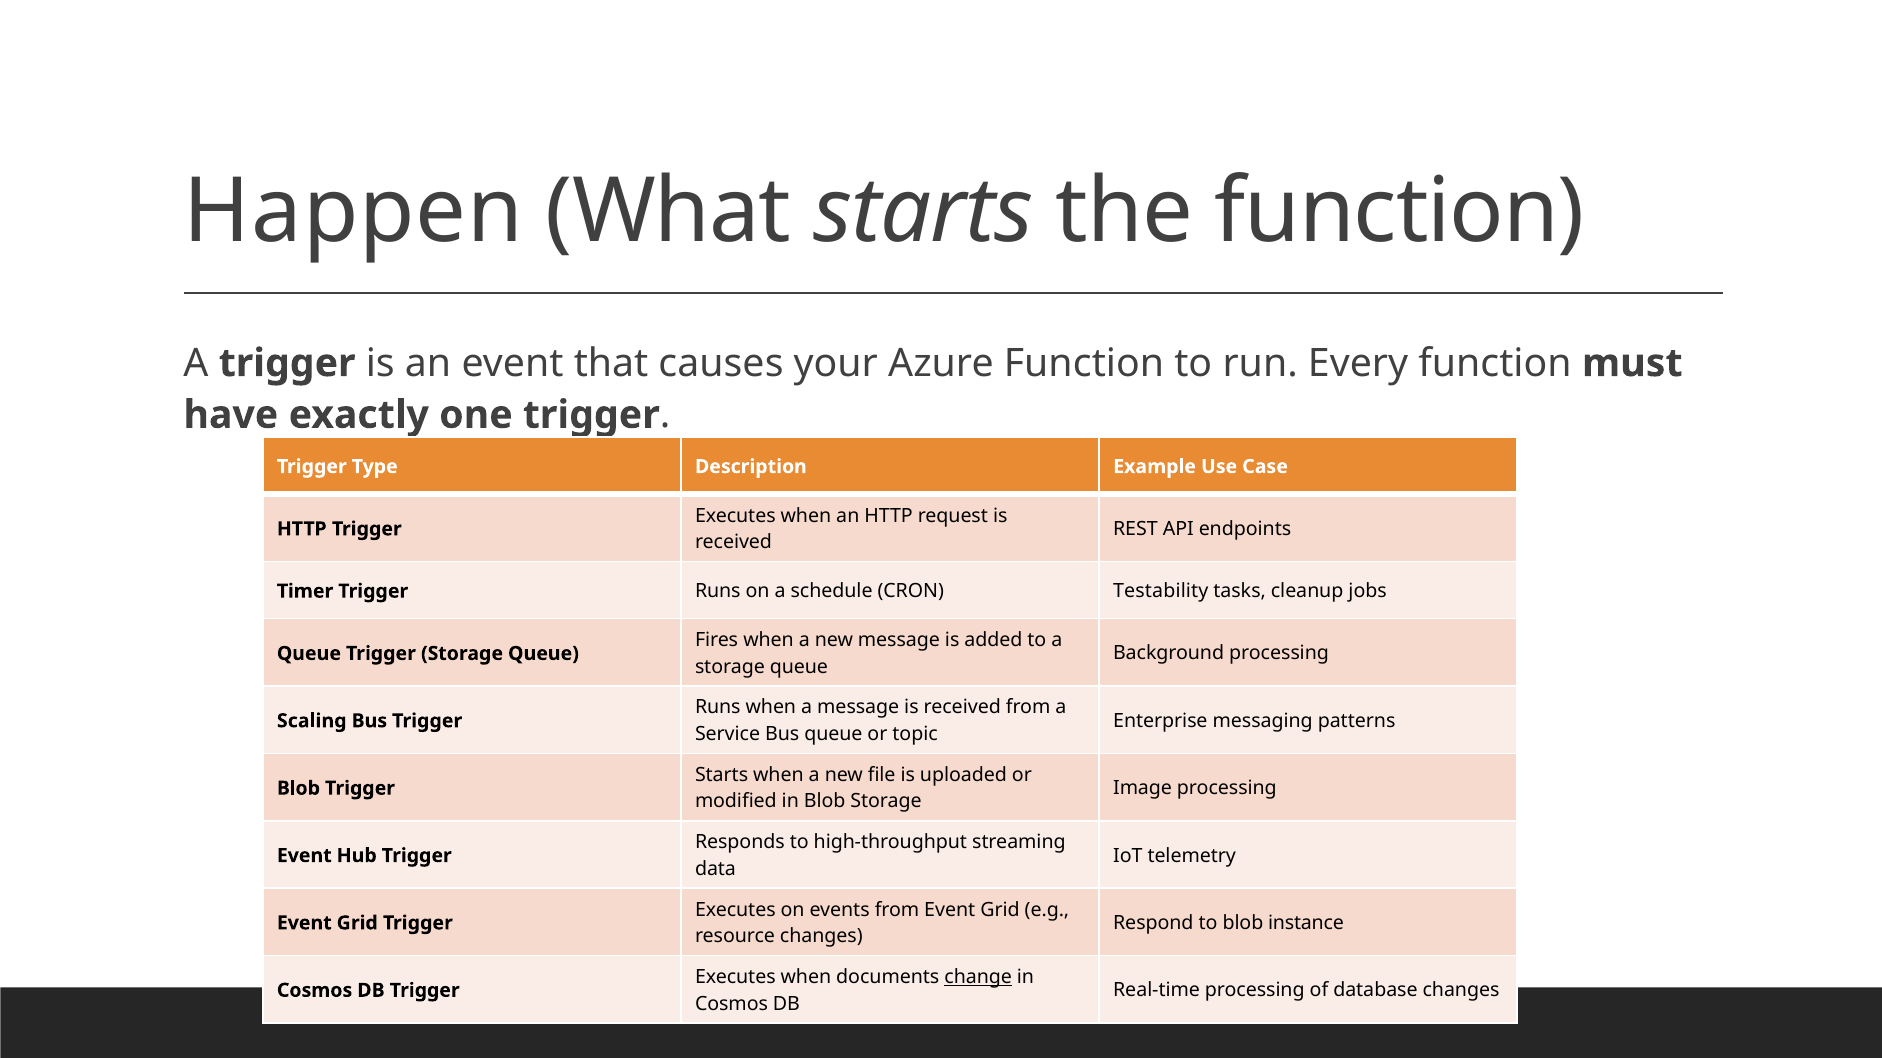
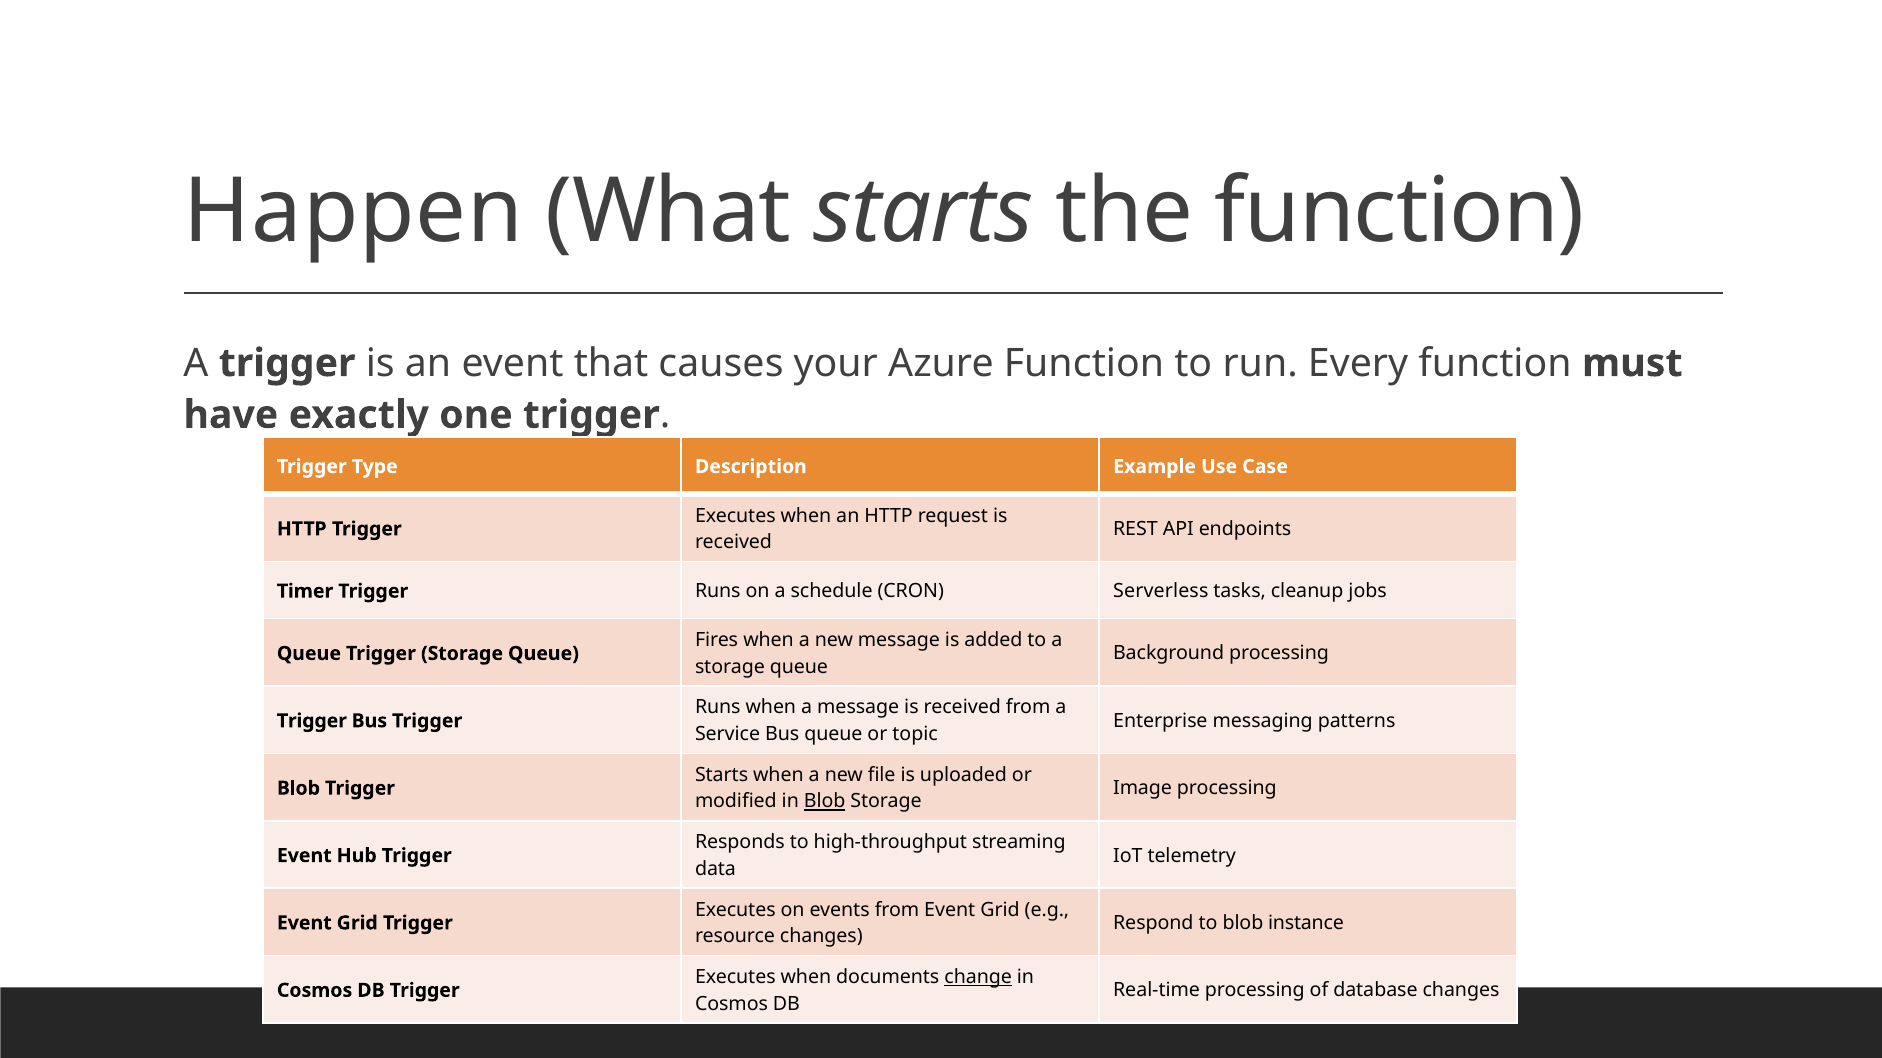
Testability: Testability -> Serverless
Scaling at (312, 721): Scaling -> Trigger
Blob at (825, 802) underline: none -> present
